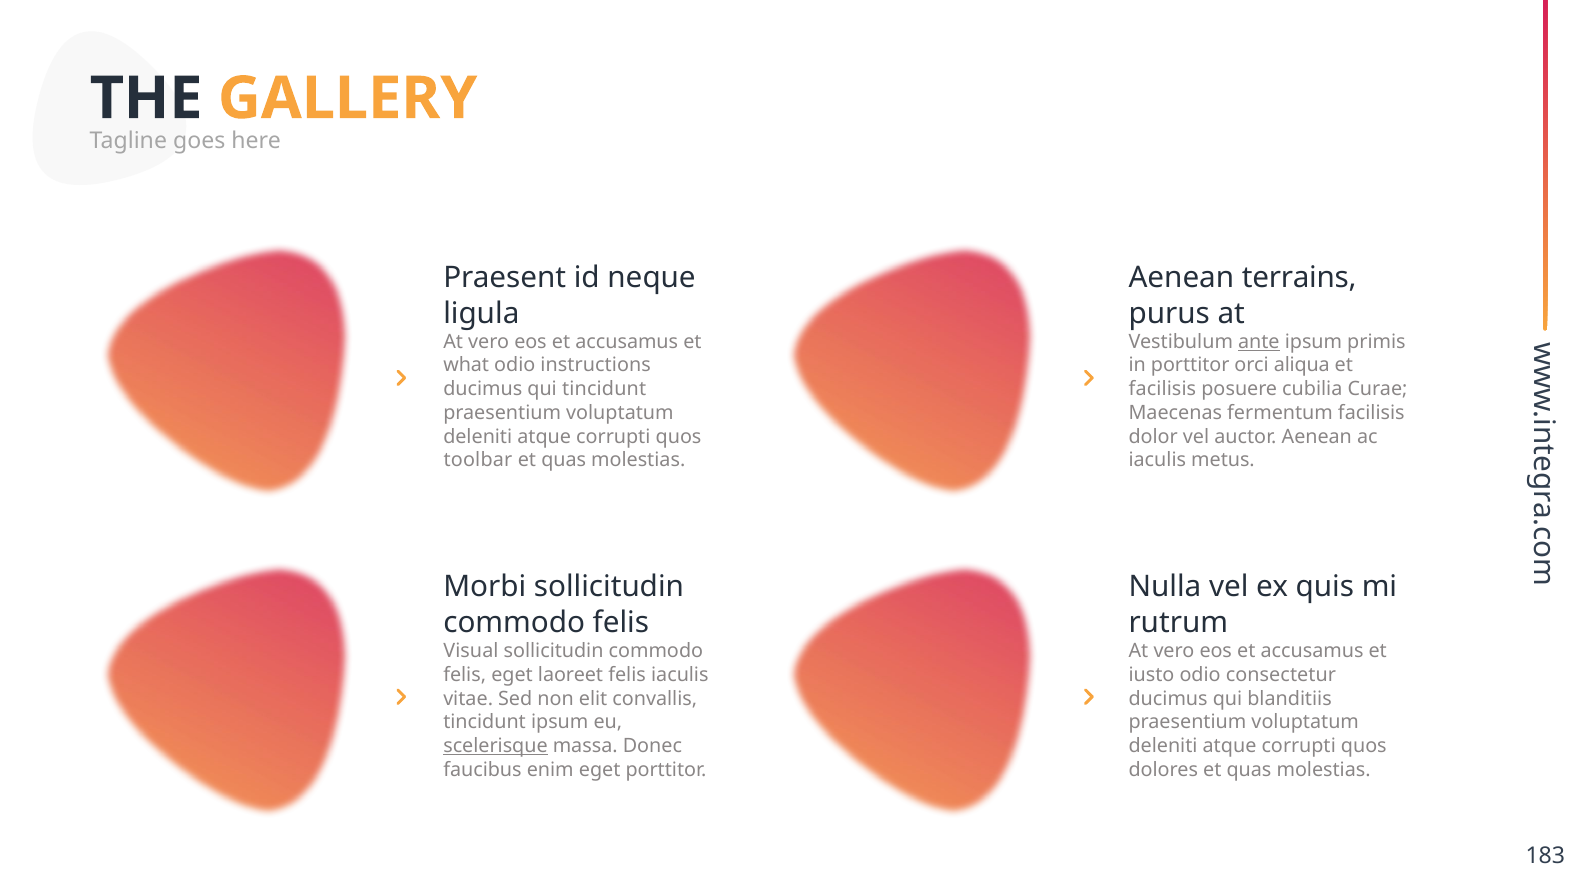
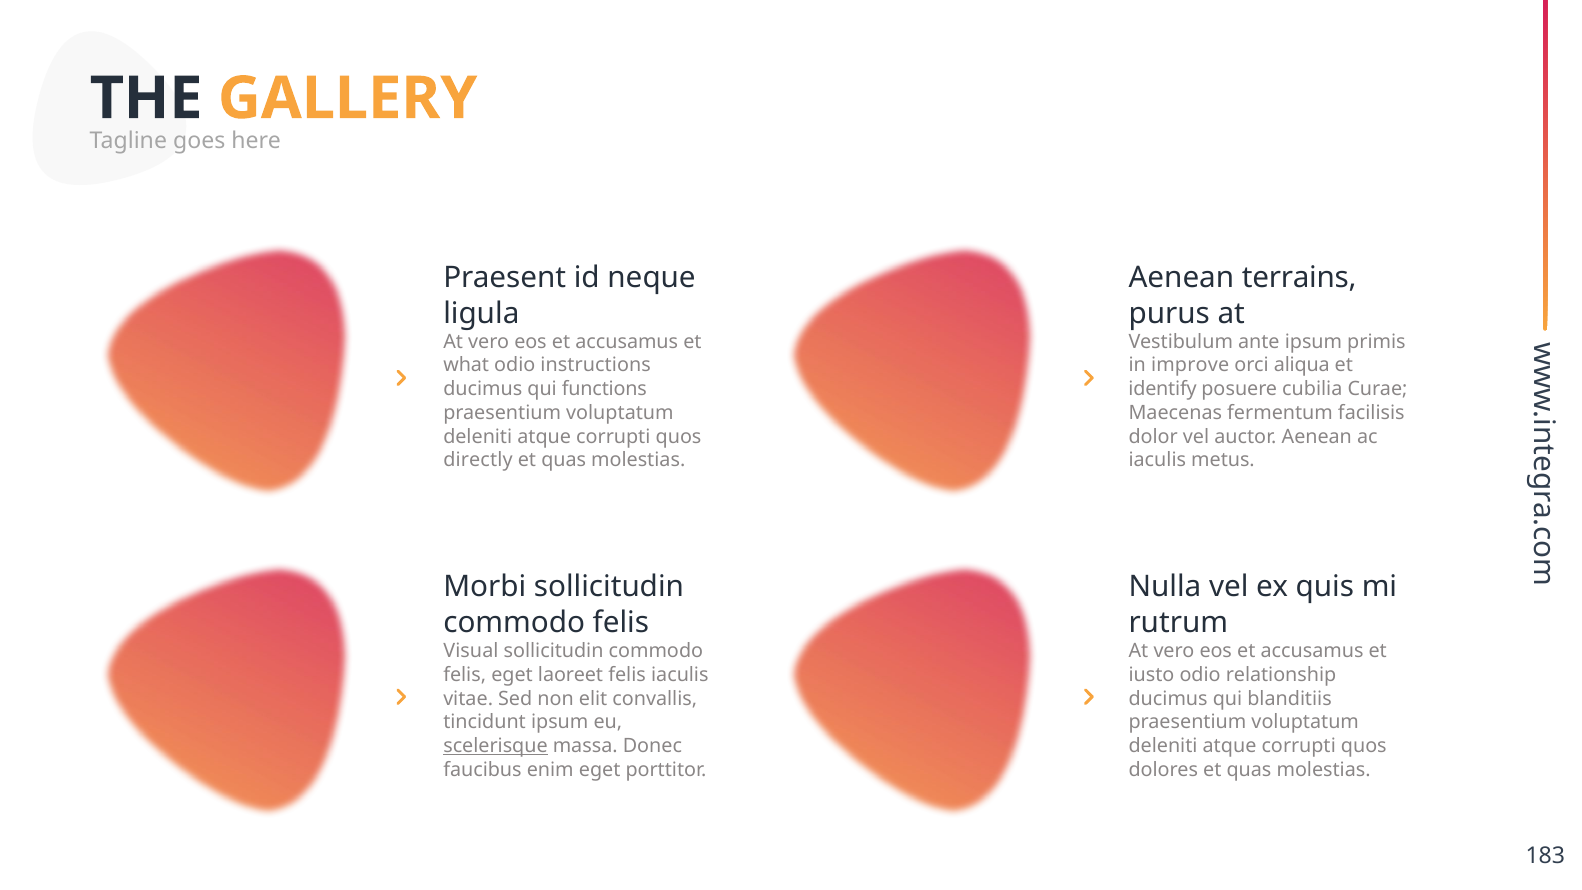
ante underline: present -> none
in porttitor: porttitor -> improve
qui tincidunt: tincidunt -> functions
facilisis at (1162, 389): facilisis -> identify
toolbar: toolbar -> directly
consectetur: consectetur -> relationship
